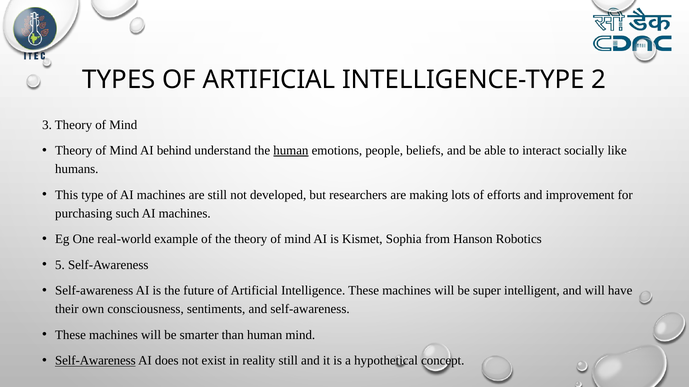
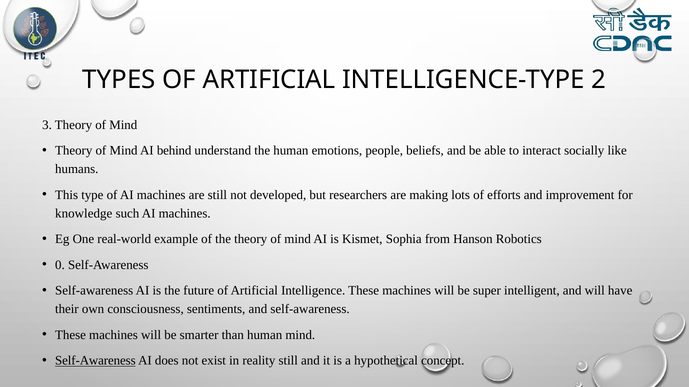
human at (291, 151) underline: present -> none
purchasing: purchasing -> knowledge
5: 5 -> 0
